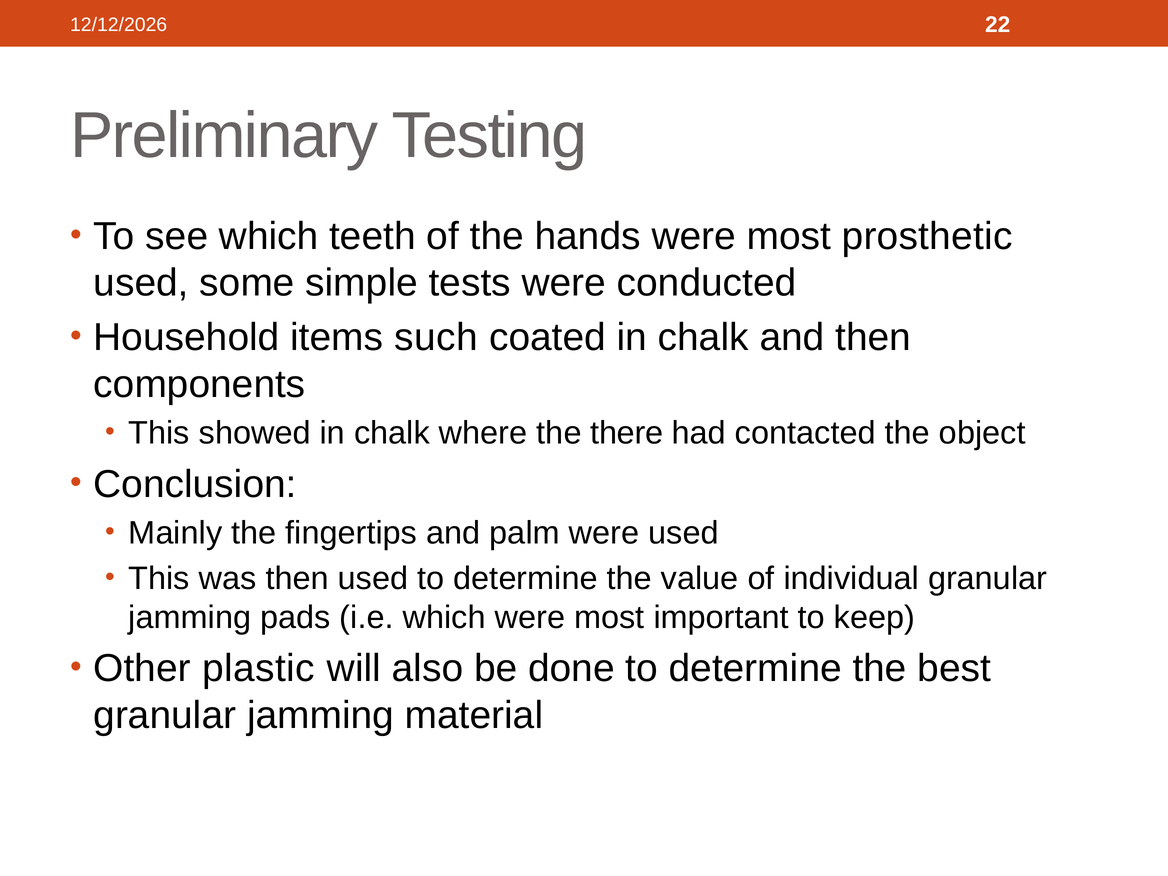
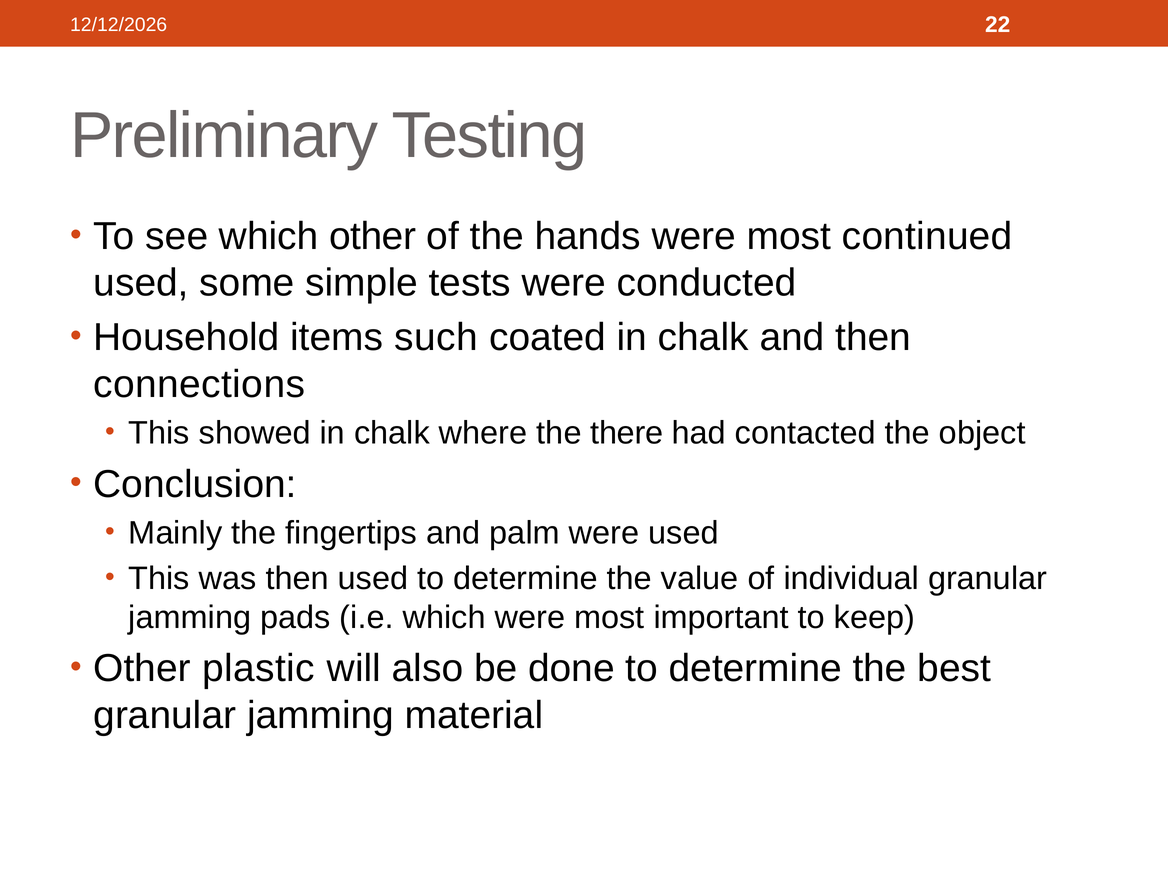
which teeth: teeth -> other
prosthetic: prosthetic -> continued
components: components -> connections
